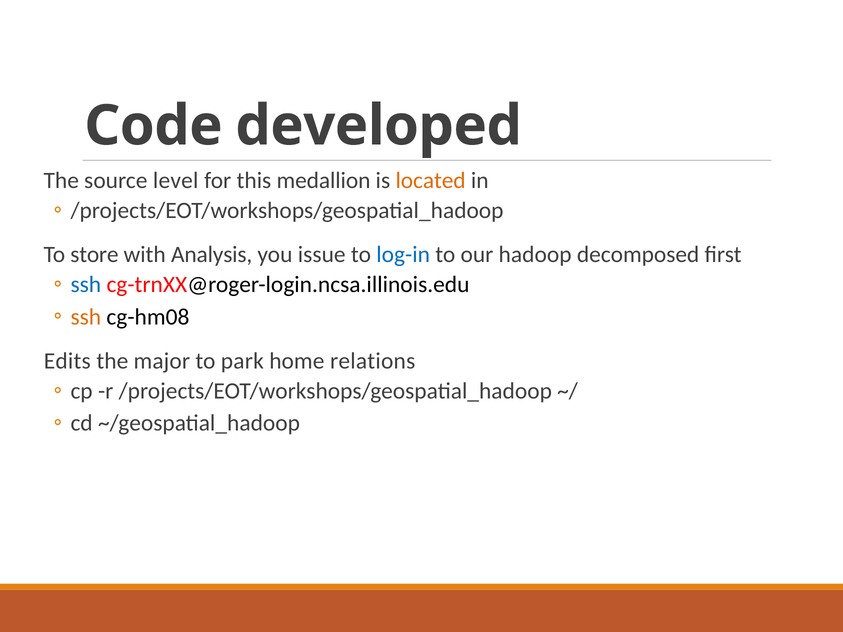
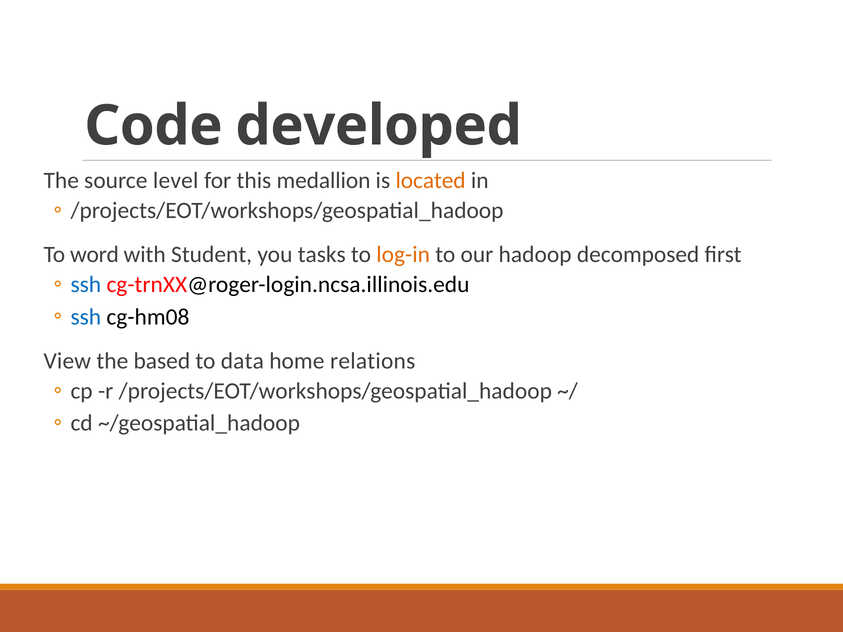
store: store -> word
Analysis: Analysis -> Student
issue: issue -> tasks
log-in colour: blue -> orange
ssh at (86, 317) colour: orange -> blue
Edits: Edits -> View
major: major -> based
park: park -> data
